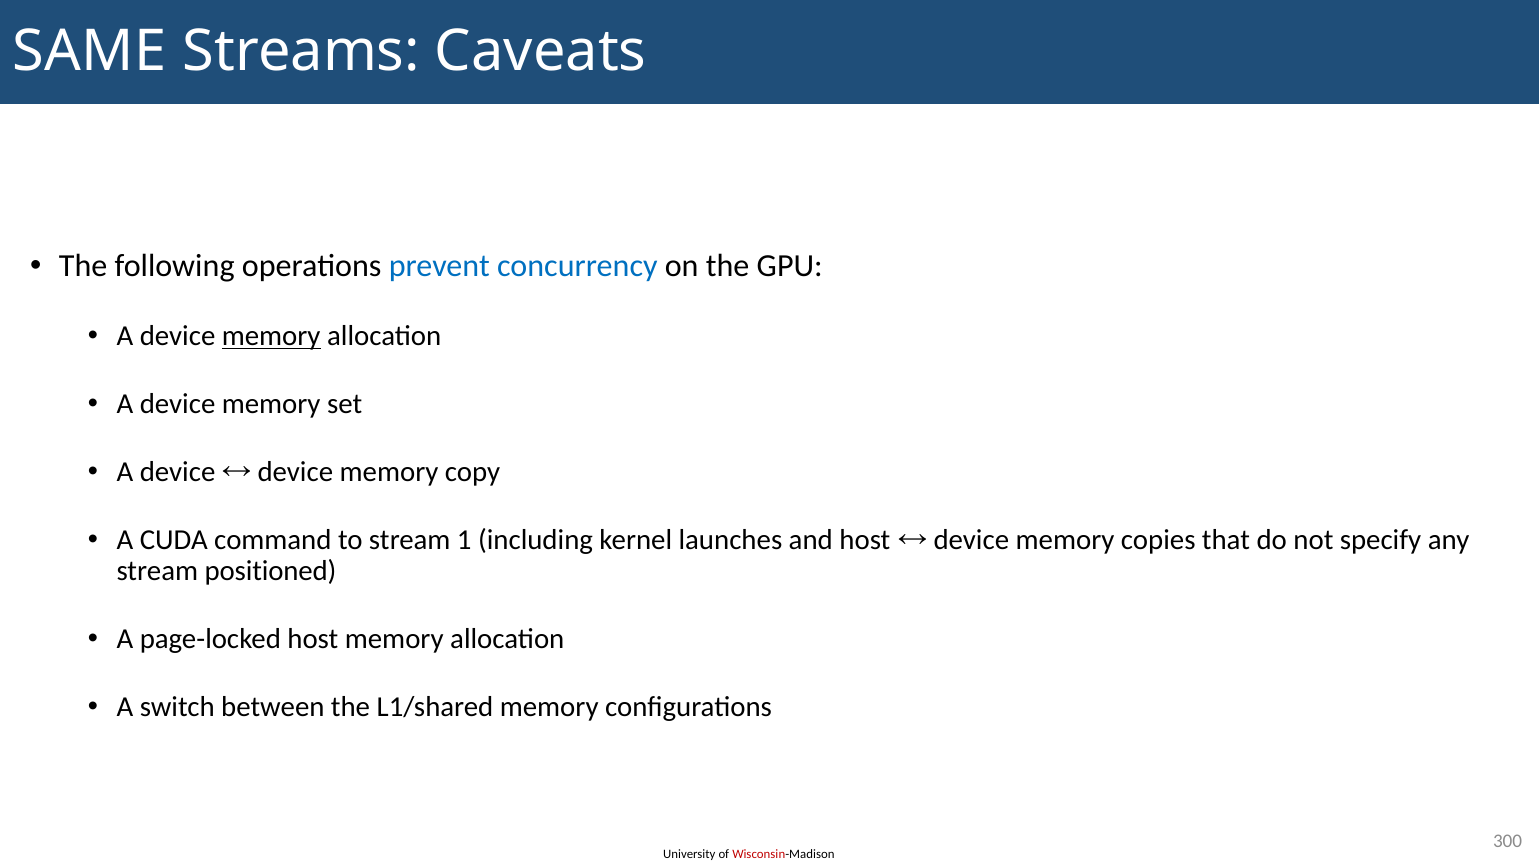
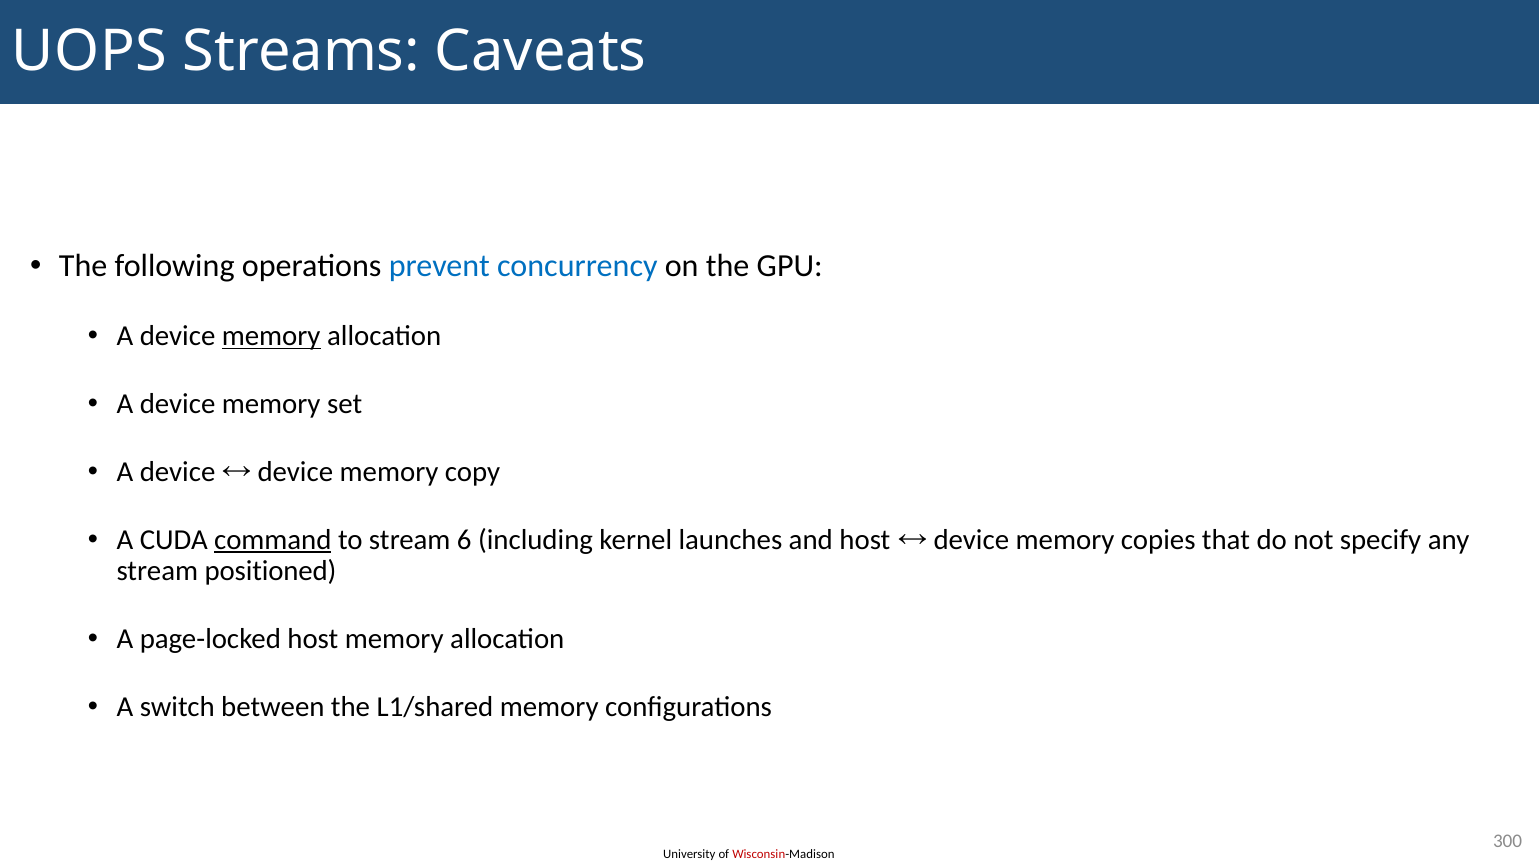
SAME: SAME -> UOPS
command underline: none -> present
1: 1 -> 6
